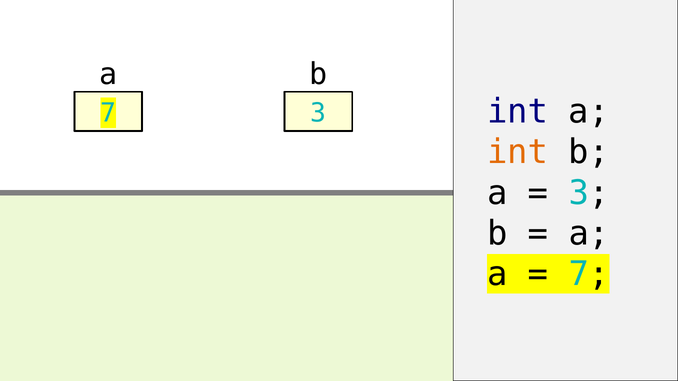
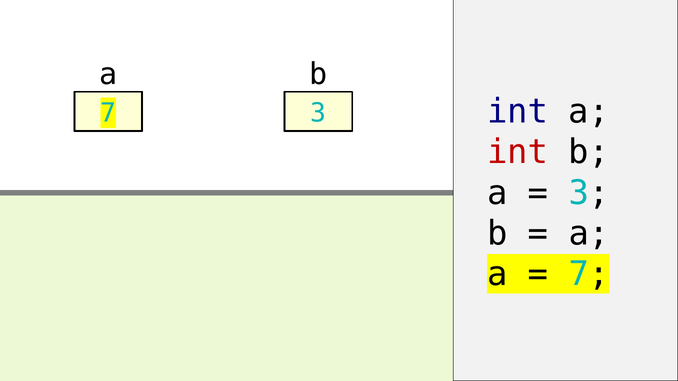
int at (518, 152) colour: orange -> red
